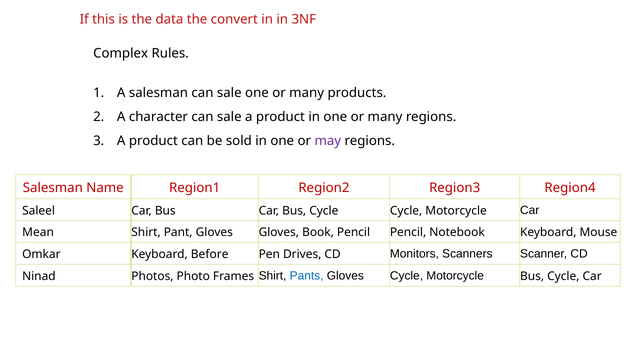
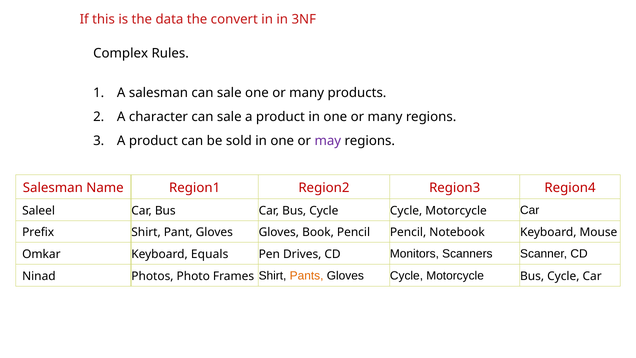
Mean: Mean -> Prefix
Before: Before -> Equals
Pants colour: blue -> orange
